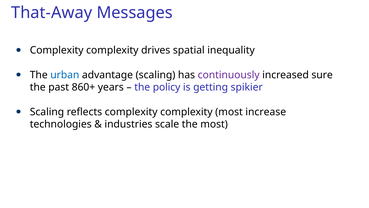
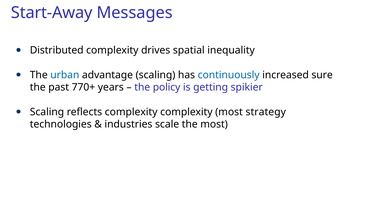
That-Away: That-Away -> Start-Away
Complexity at (57, 50): Complexity -> Distributed
continuously colour: purple -> blue
860+: 860+ -> 770+
increase: increase -> strategy
